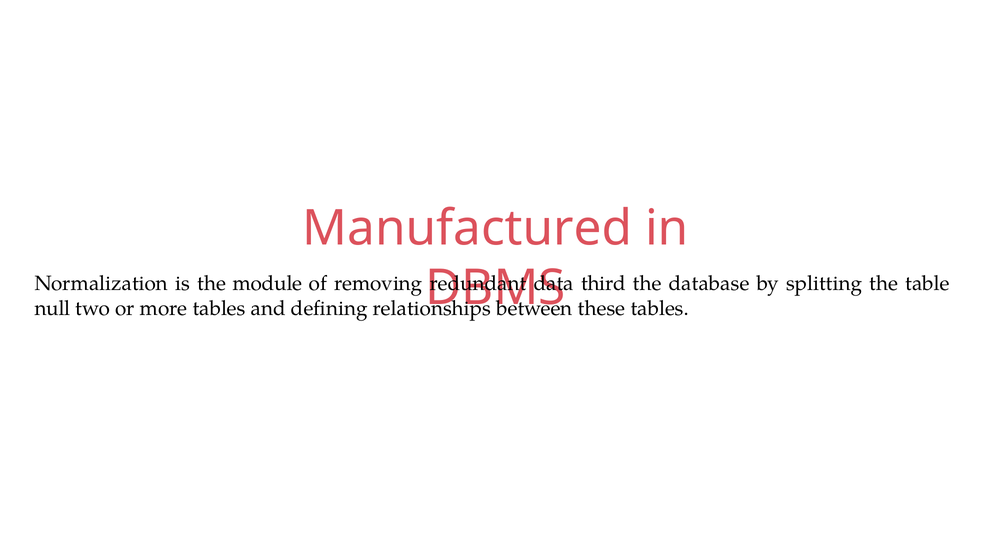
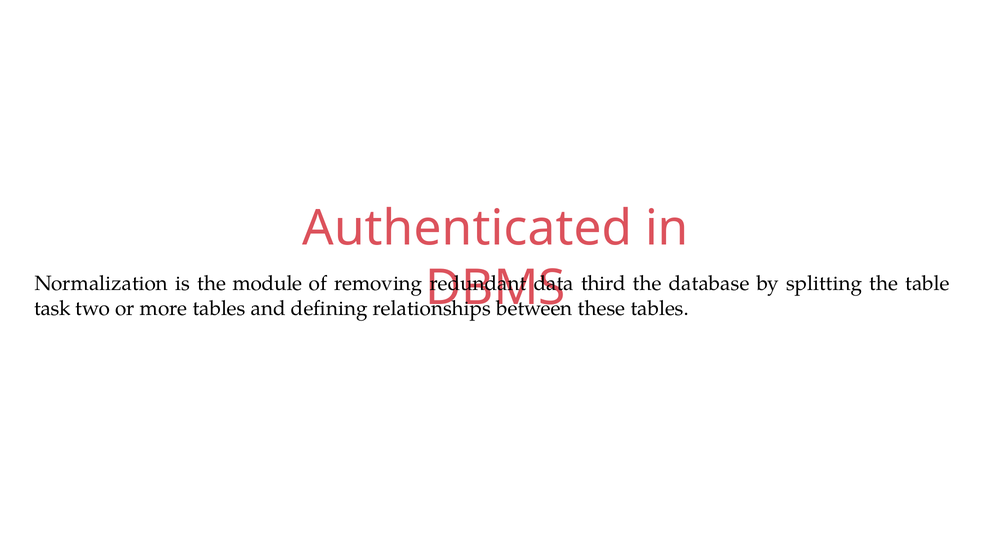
Manufactured: Manufactured -> Authenticated
null: null -> task
